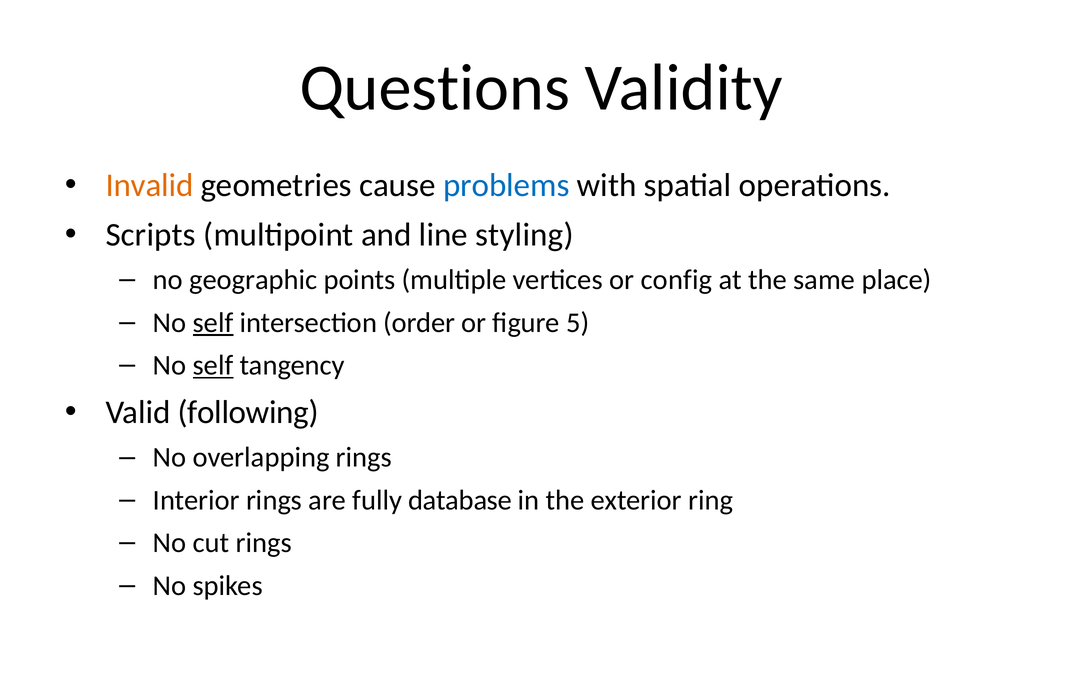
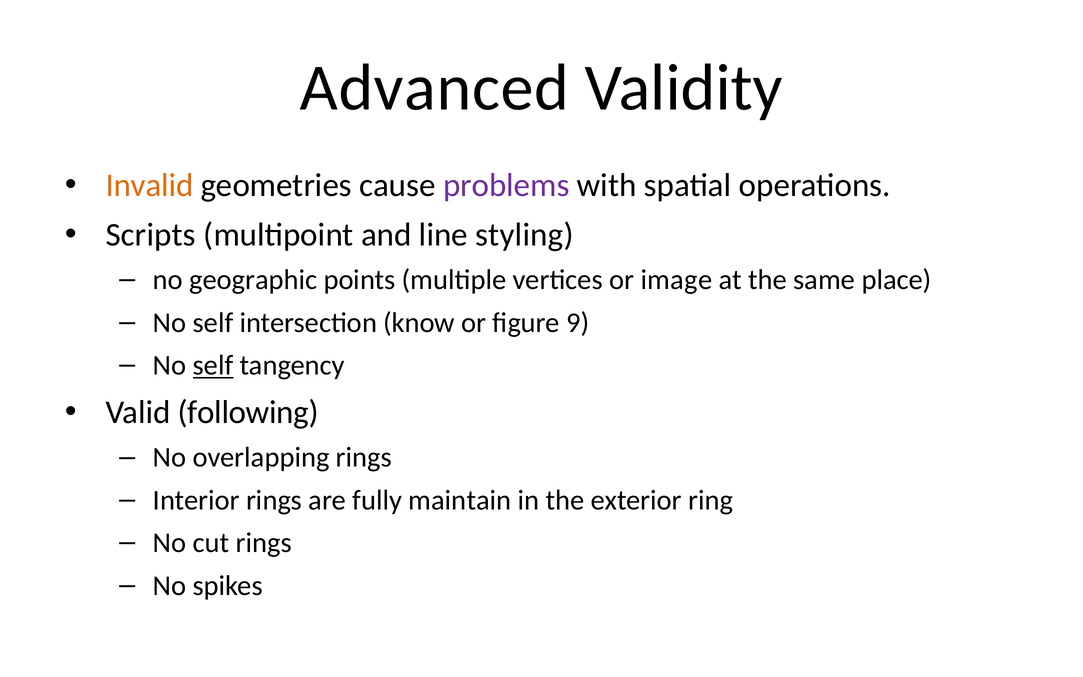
Questions: Questions -> Advanced
problems colour: blue -> purple
config: config -> image
self at (213, 323) underline: present -> none
order: order -> know
5: 5 -> 9
database: database -> maintain
